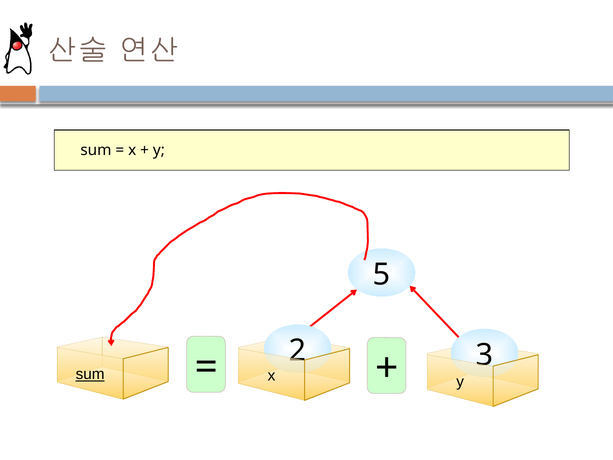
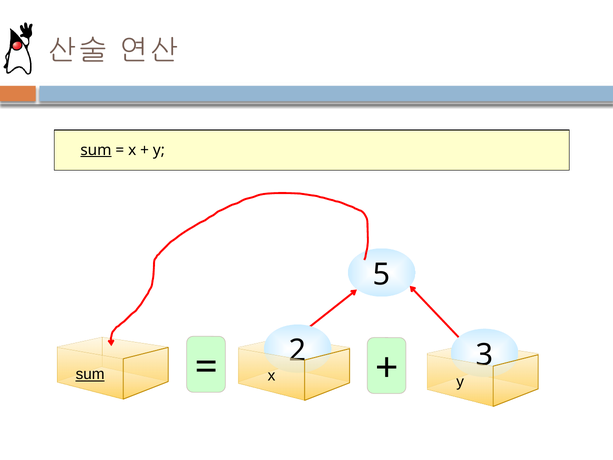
sum at (96, 150) underline: none -> present
